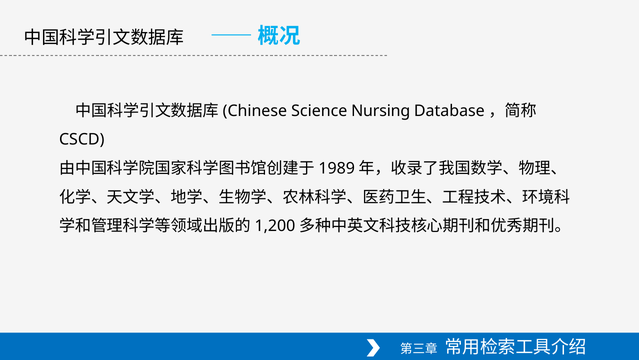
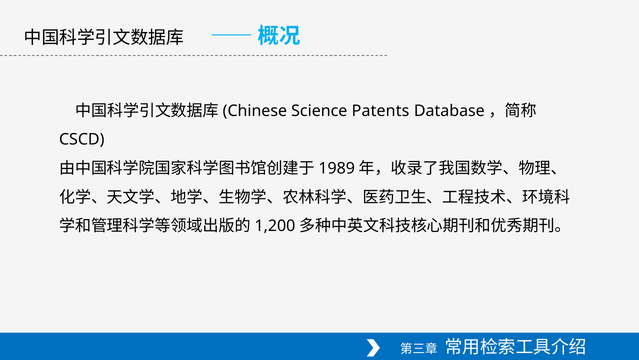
Nursing: Nursing -> Patents
